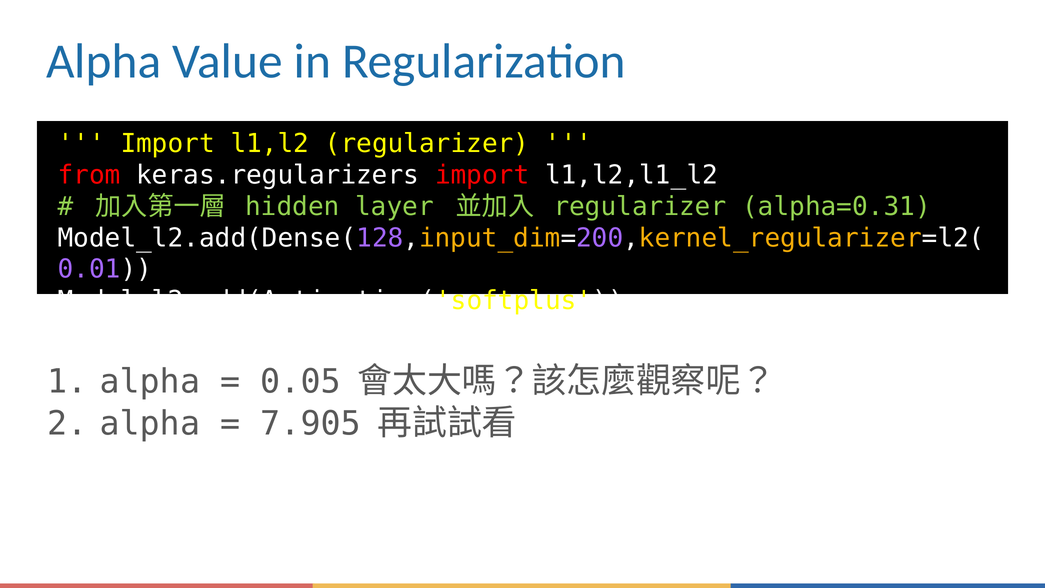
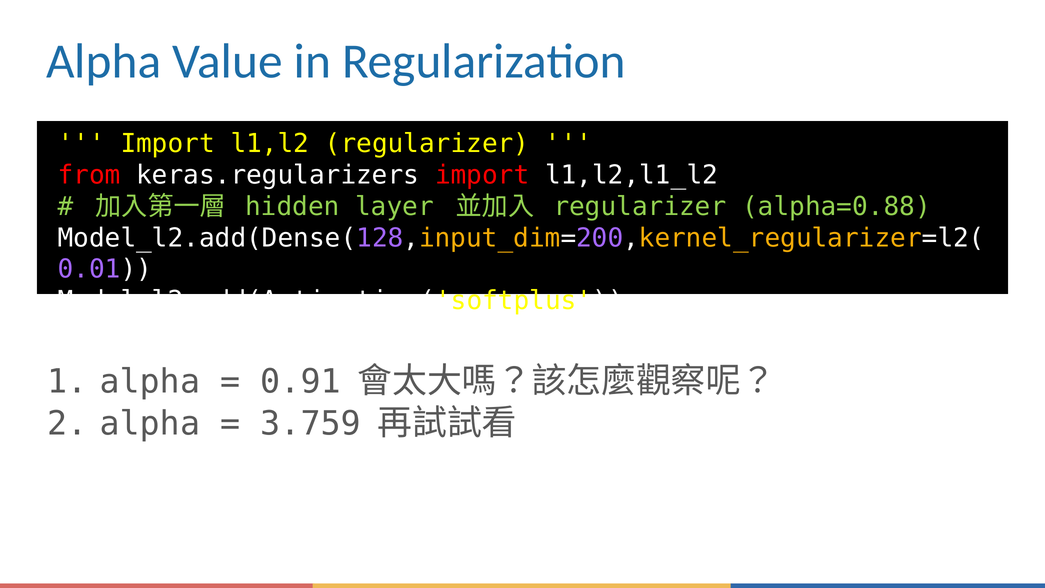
alpha=0.31: alpha=0.31 -> alpha=0.88
0.05: 0.05 -> 0.91
7.905: 7.905 -> 3.759
